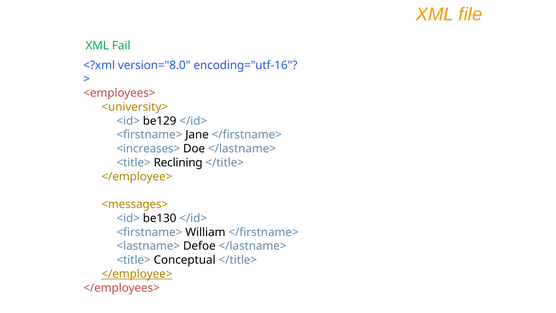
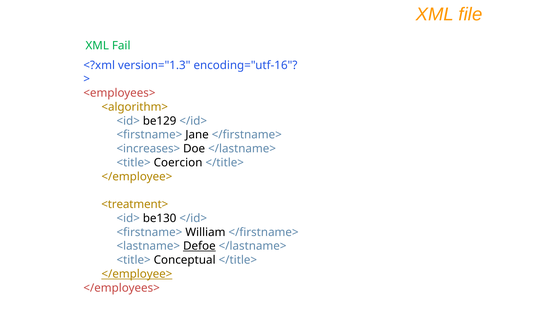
version="8.0: version="8.0 -> version="1.3
<university>: <university> -> <algorithm>
Reclining: Reclining -> Coercion
<messages>: <messages> -> <treatment>
Defoe underline: none -> present
